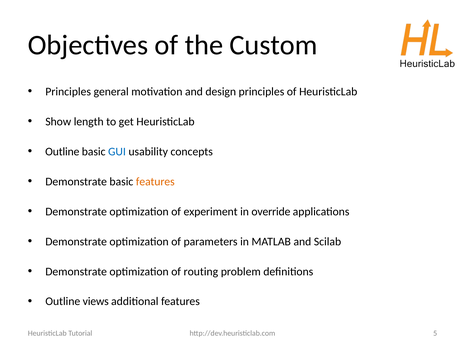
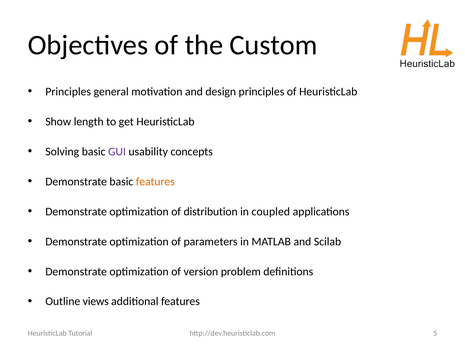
Outline at (62, 151): Outline -> Solving
GUI colour: blue -> purple
experiment: experiment -> distribution
override: override -> coupled
routing: routing -> version
